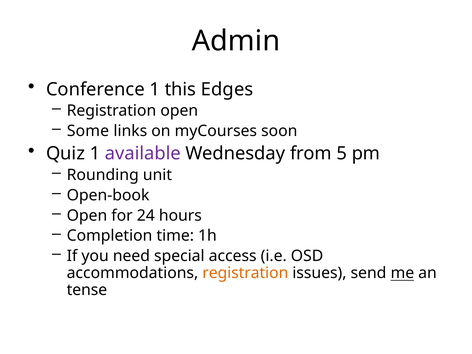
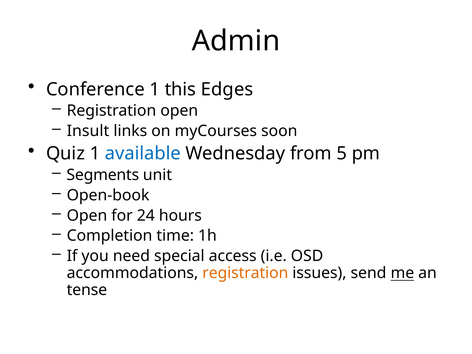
Some: Some -> Insult
available colour: purple -> blue
Rounding: Rounding -> Segments
